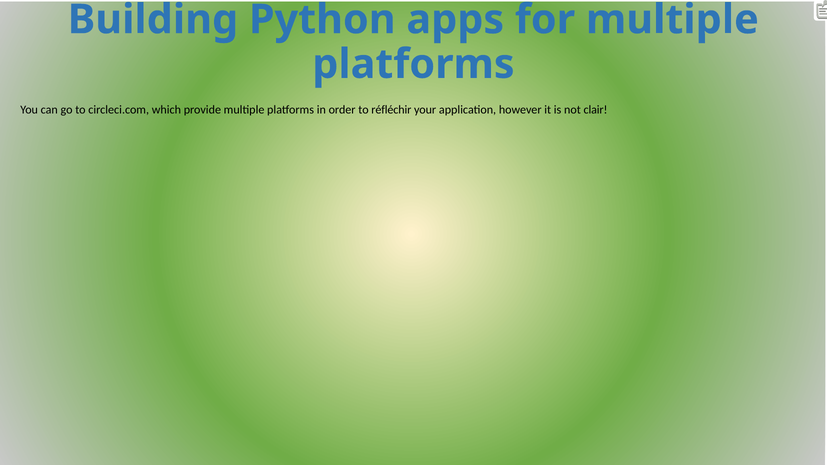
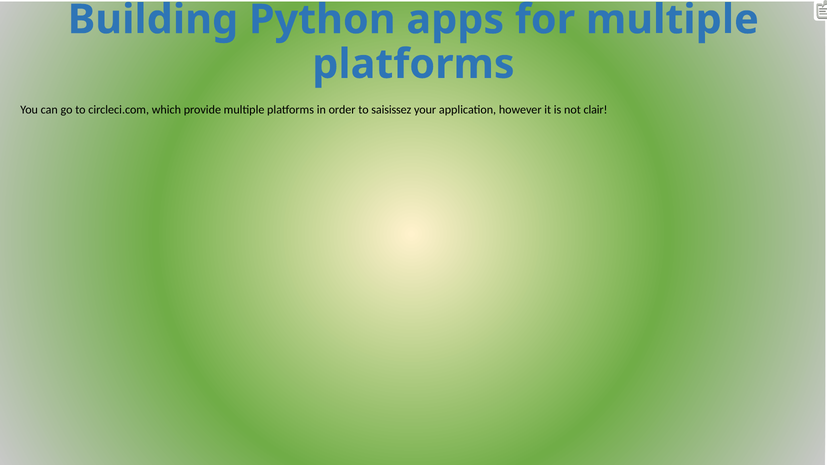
réfléchir: réfléchir -> saisissez
